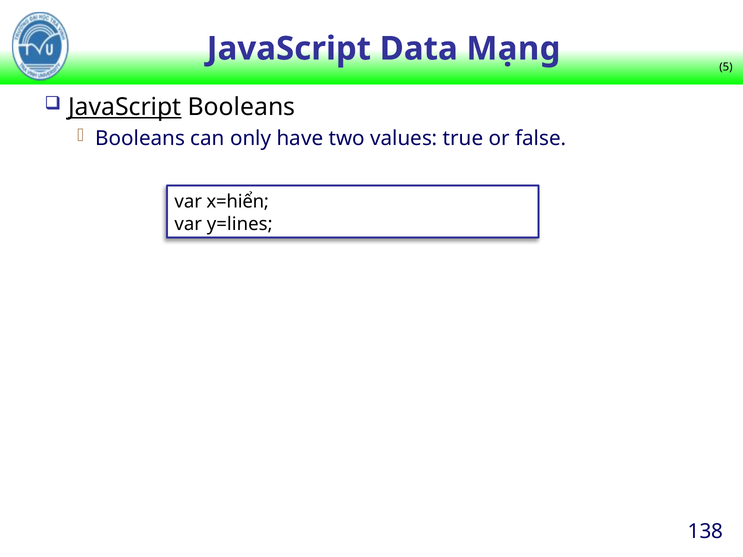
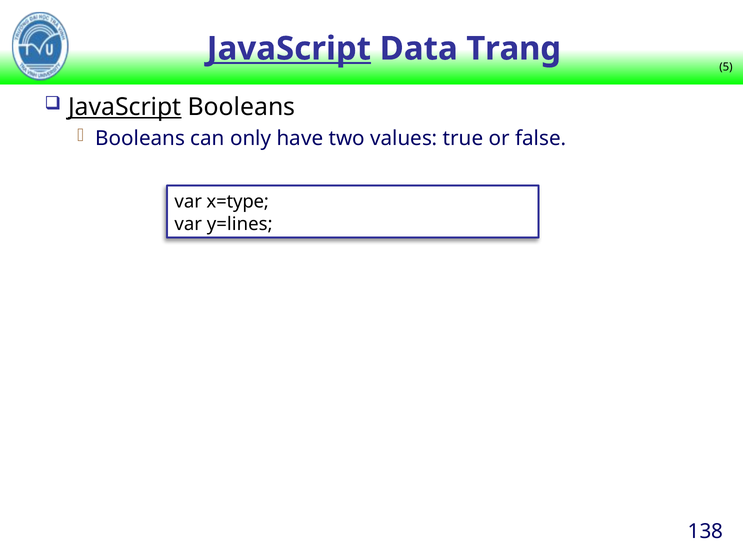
JavaScript at (289, 49) underline: none -> present
Mạng: Mạng -> Trang
x=hiển: x=hiển -> x=type
